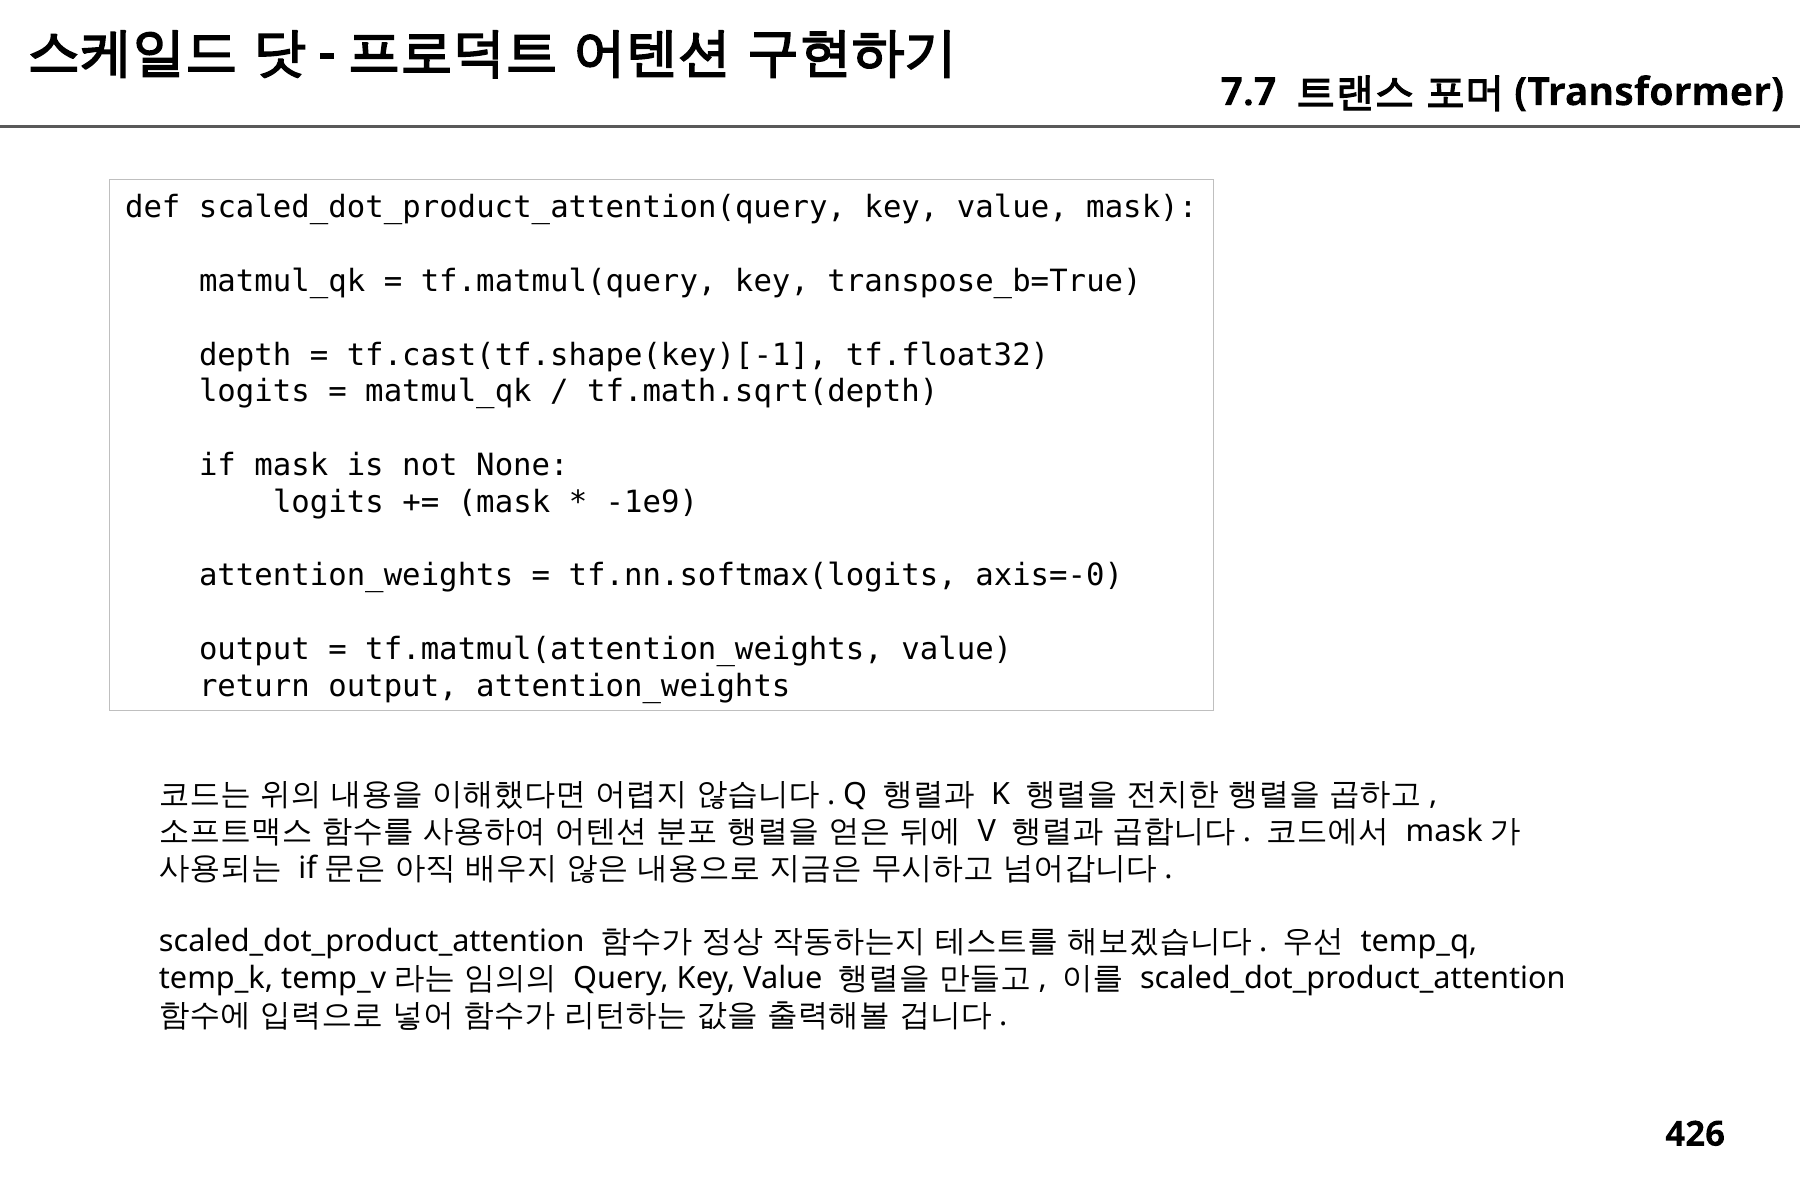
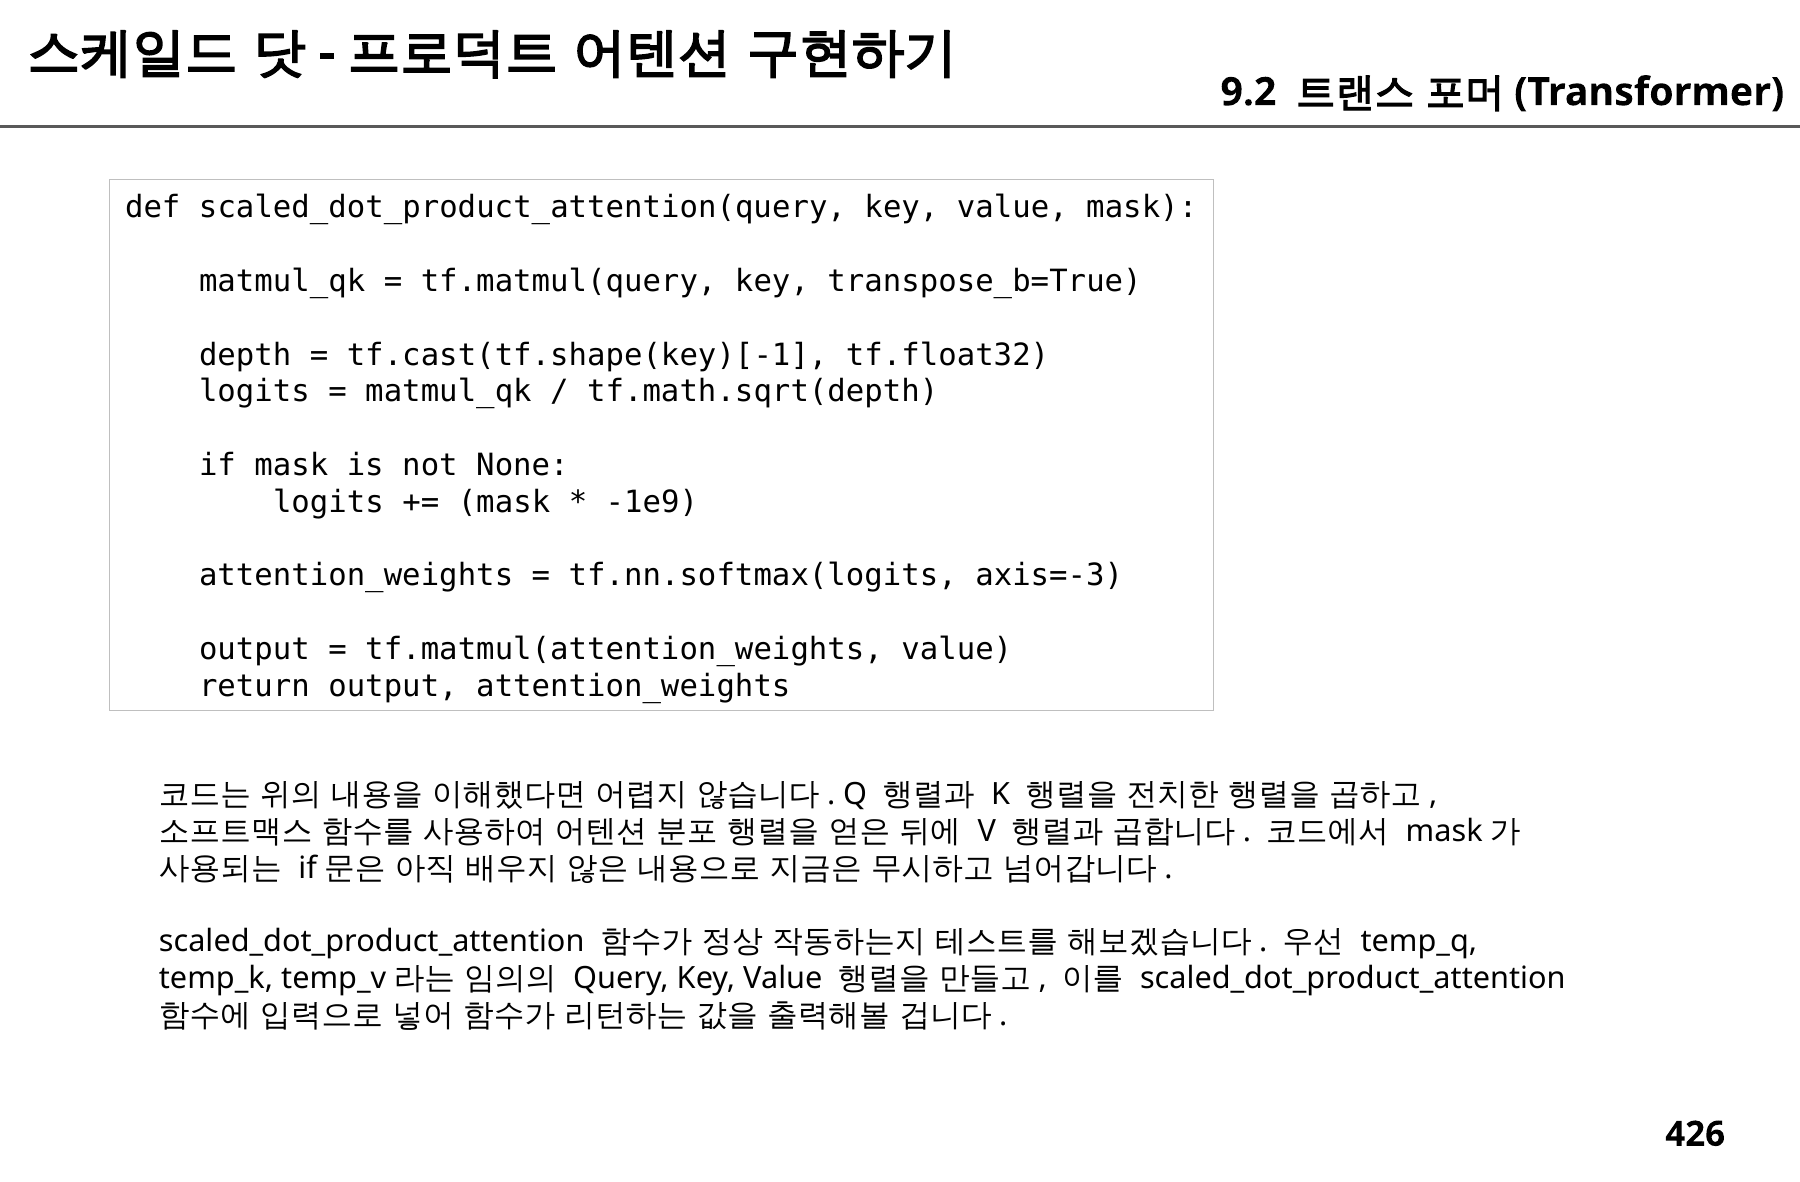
7.7: 7.7 -> 9.2
axis=-0: axis=-0 -> axis=-3
